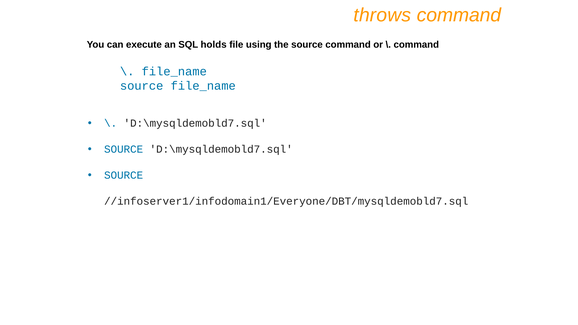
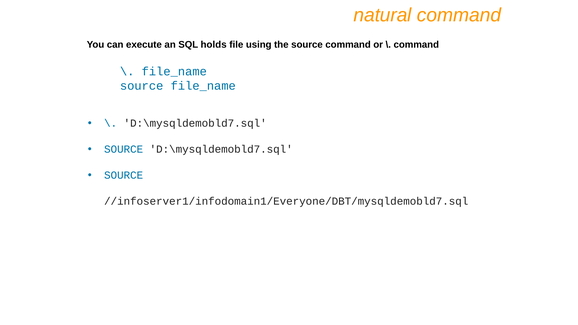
throws: throws -> natural
